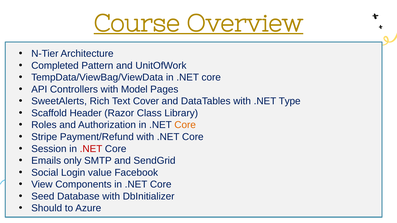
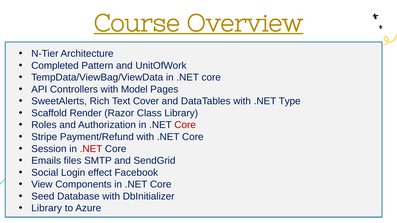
Header: Header -> Render
Core at (185, 125) colour: orange -> red
only: only -> files
value: value -> effect
Should at (47, 209): Should -> Library
